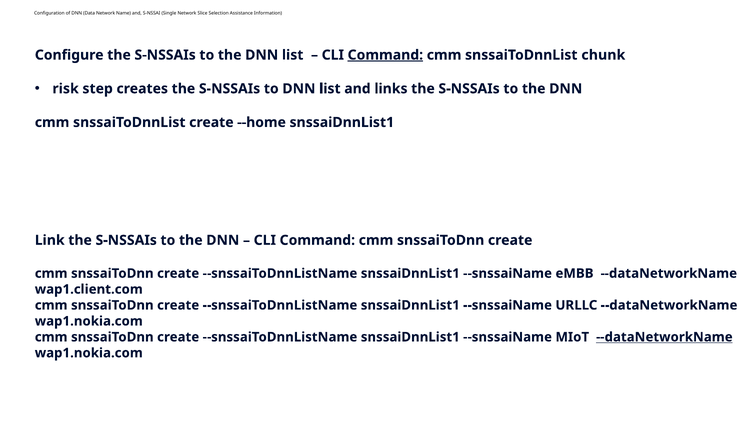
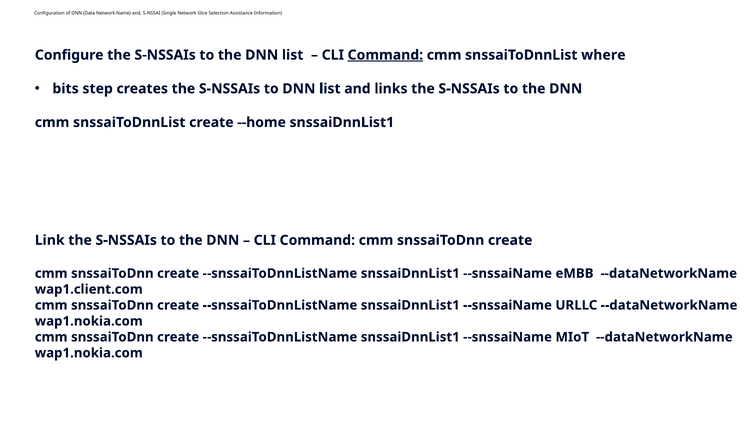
chunk: chunk -> where
risk: risk -> bits
--dataNetworkName at (664, 337) underline: present -> none
